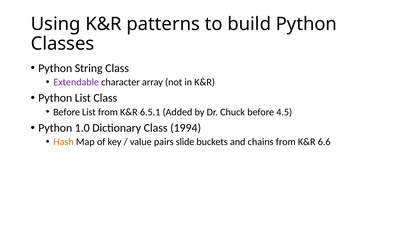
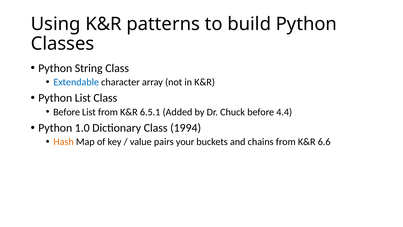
Extendable colour: purple -> blue
4.5: 4.5 -> 4.4
slide: slide -> your
